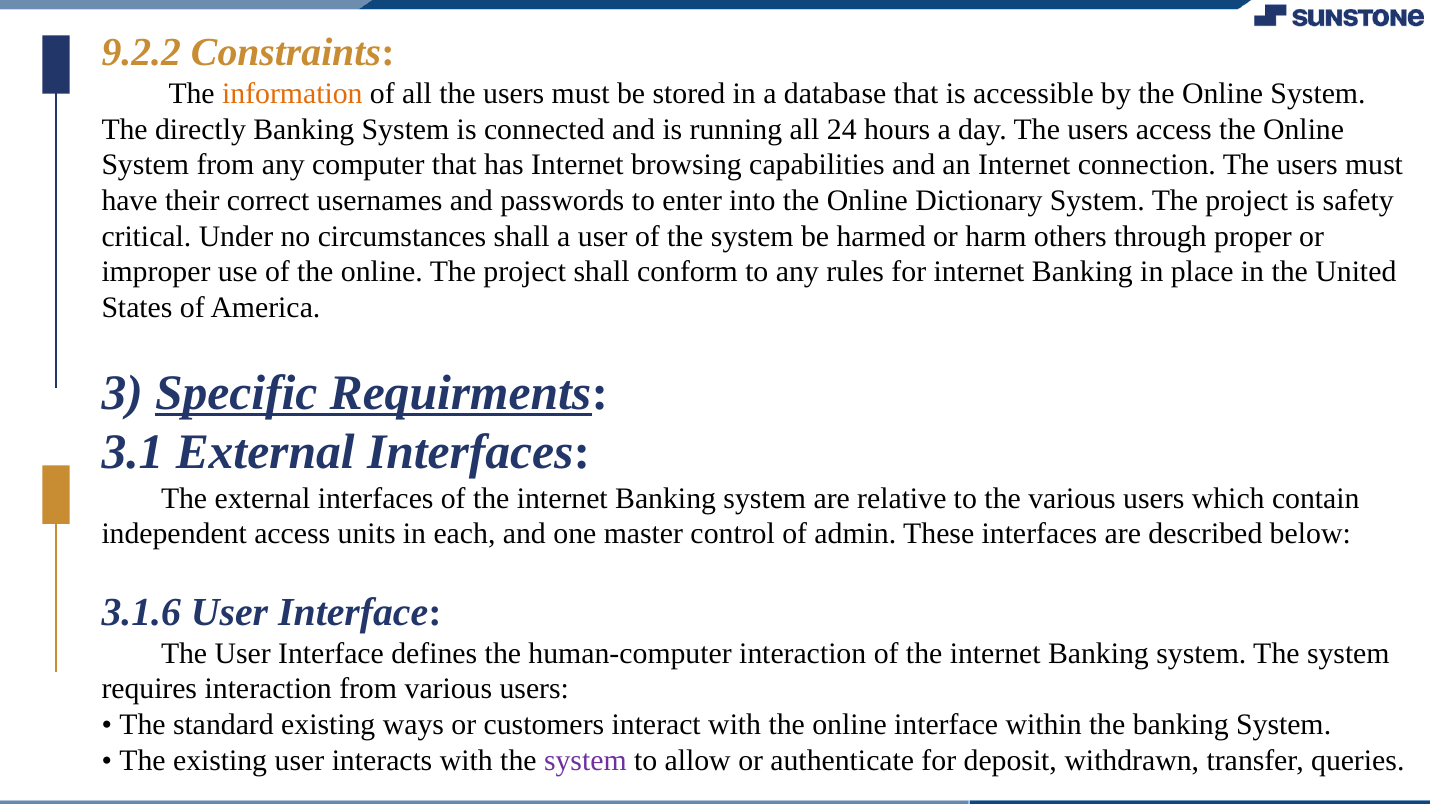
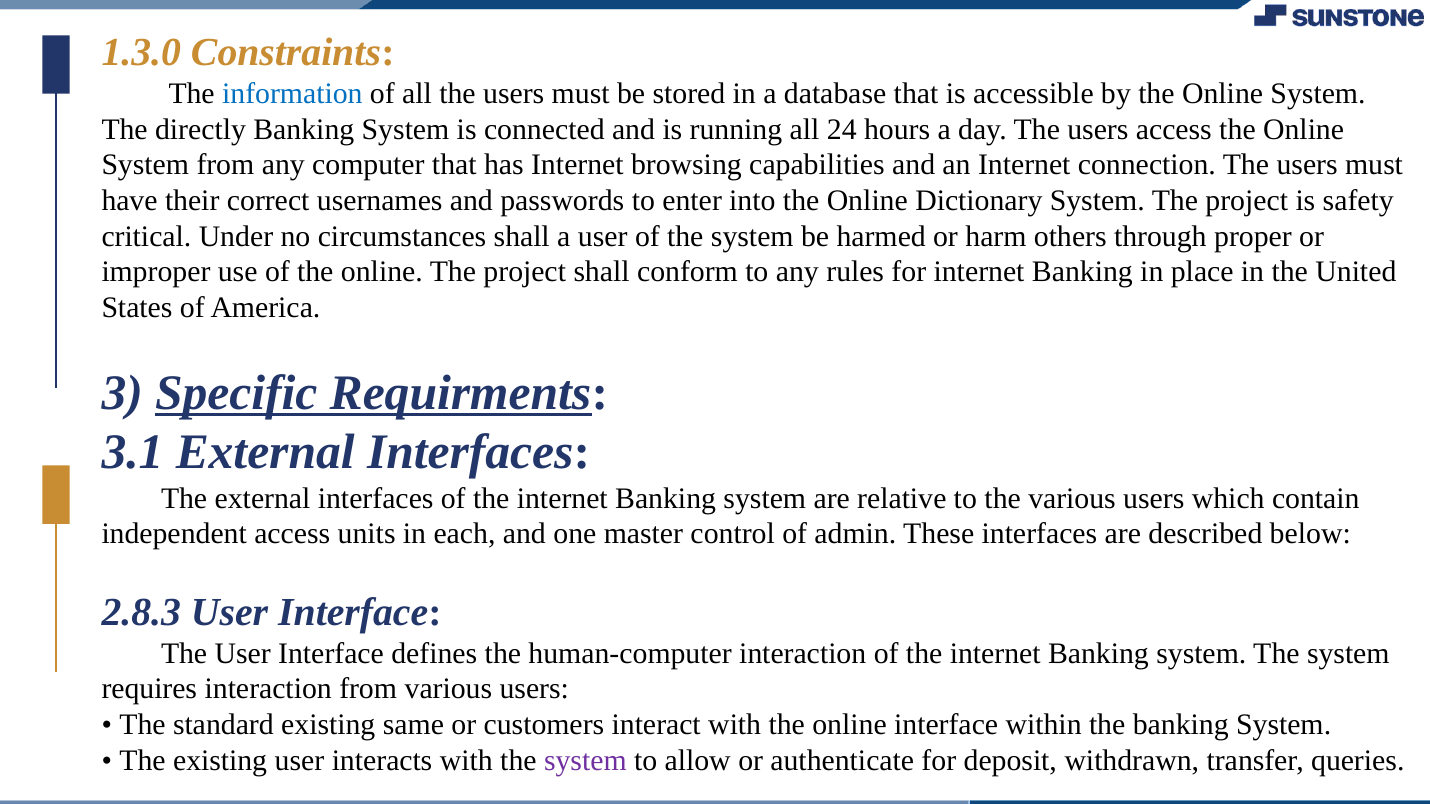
9.2.2: 9.2.2 -> 1.3.0
information colour: orange -> blue
3.1.6: 3.1.6 -> 2.8.3
ways: ways -> same
